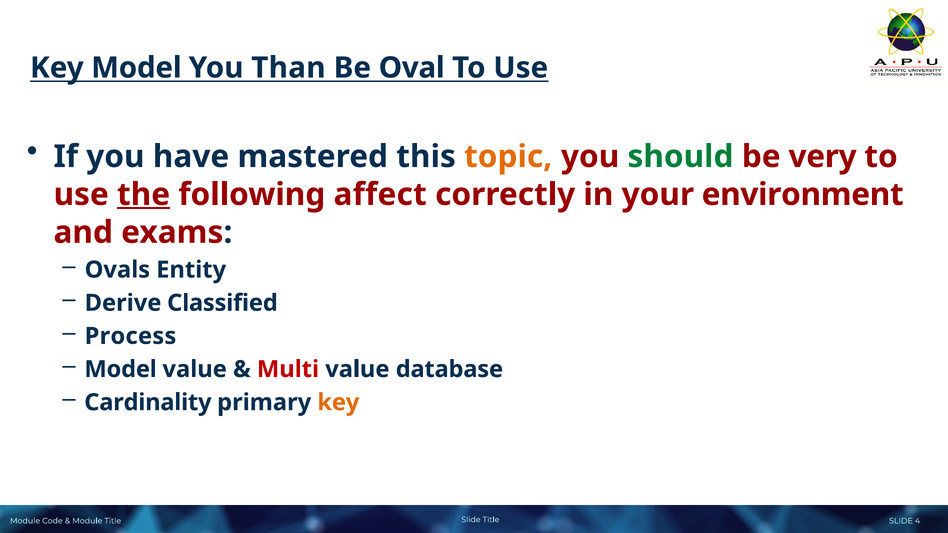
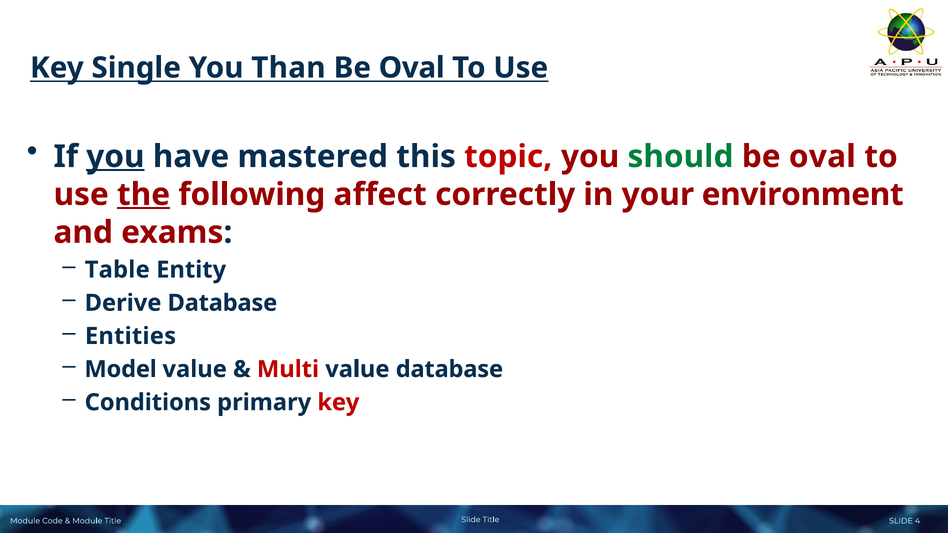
Key Model: Model -> Single
you at (115, 157) underline: none -> present
topic colour: orange -> red
very at (823, 157): very -> oval
Ovals: Ovals -> Table
Derive Classified: Classified -> Database
Process: Process -> Entities
Cardinality: Cardinality -> Conditions
key at (338, 403) colour: orange -> red
